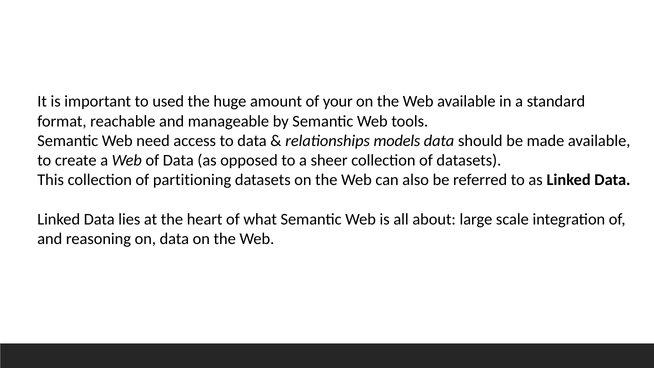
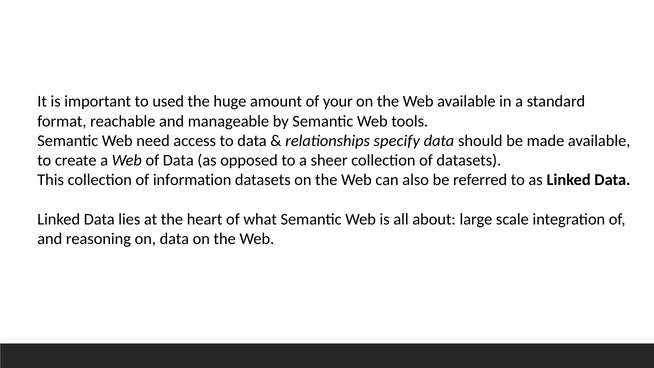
models: models -> specify
partitioning: partitioning -> information
